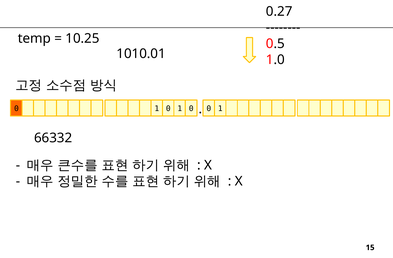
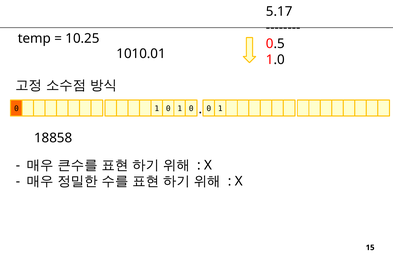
0.27: 0.27 -> 5.17
66332: 66332 -> 18858
